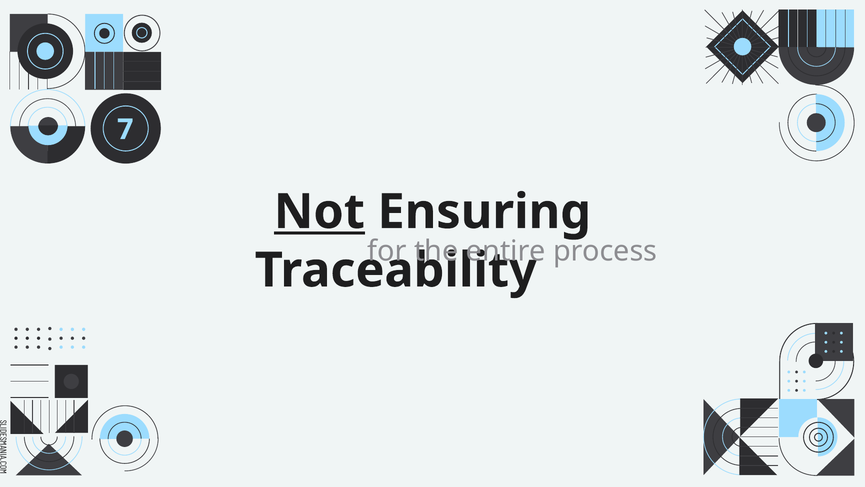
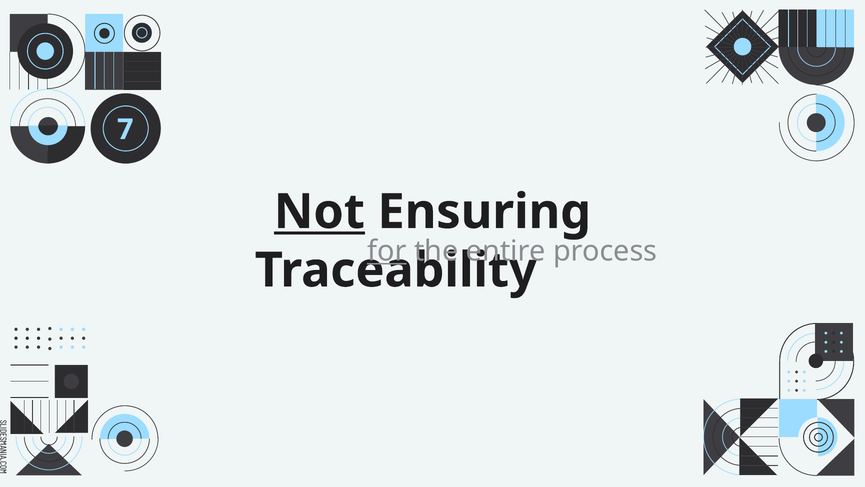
for underline: none -> present
